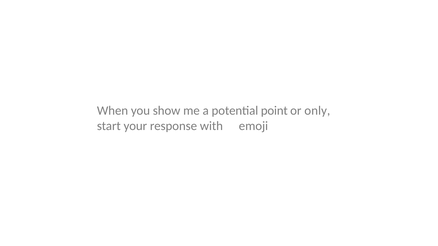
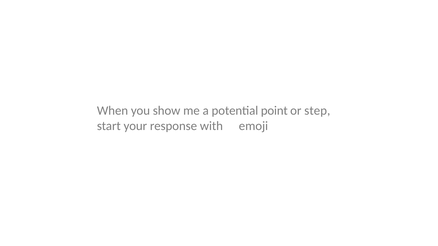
only: only -> step
